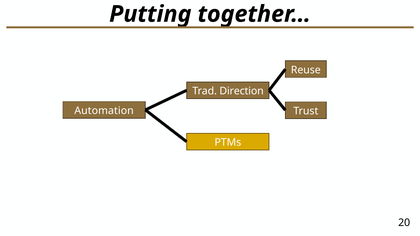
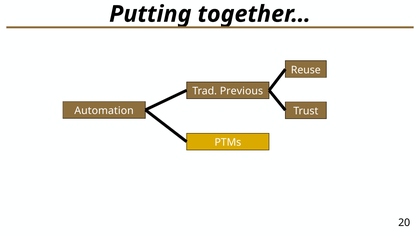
Direction: Direction -> Previous
